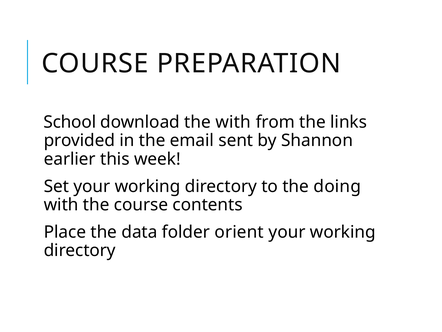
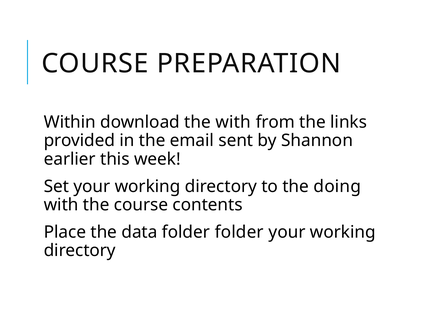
School: School -> Within
folder orient: orient -> folder
